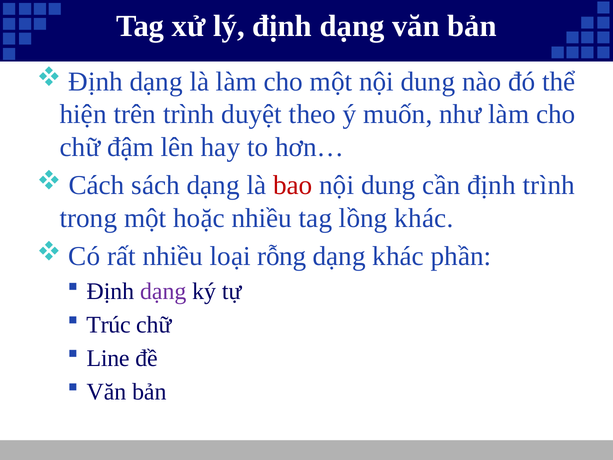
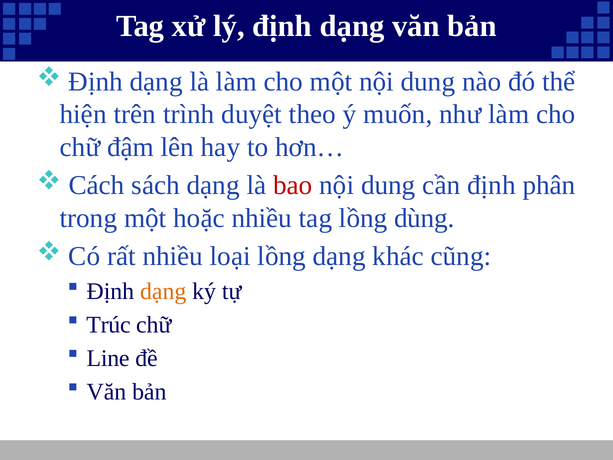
định trình: trình -> phân
lồng khác: khác -> dùng
loại rỗng: rỗng -> lồng
phần: phần -> cũng
dạng at (163, 291) colour: purple -> orange
